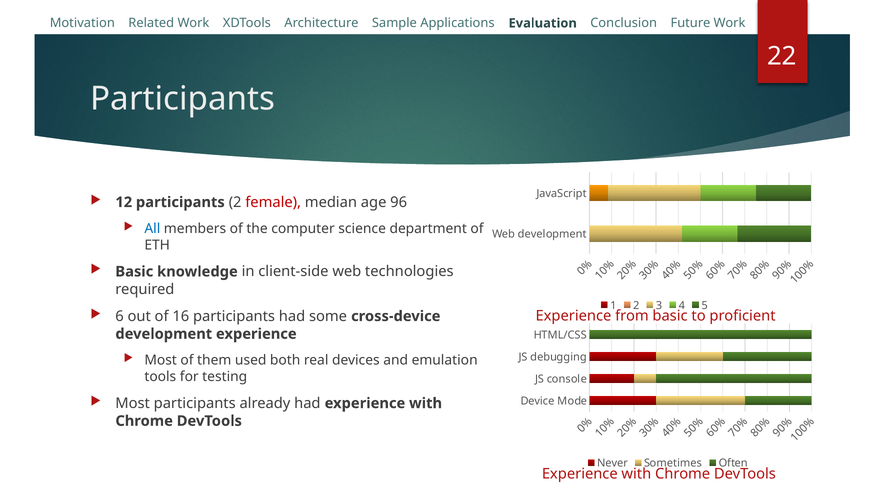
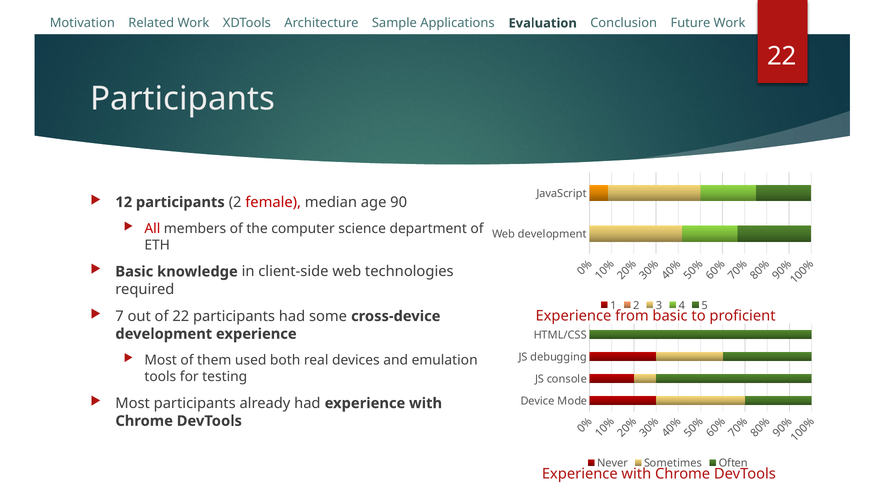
96: 96 -> 90
All colour: blue -> red
6 at (120, 316): 6 -> 7
of 16: 16 -> 22
